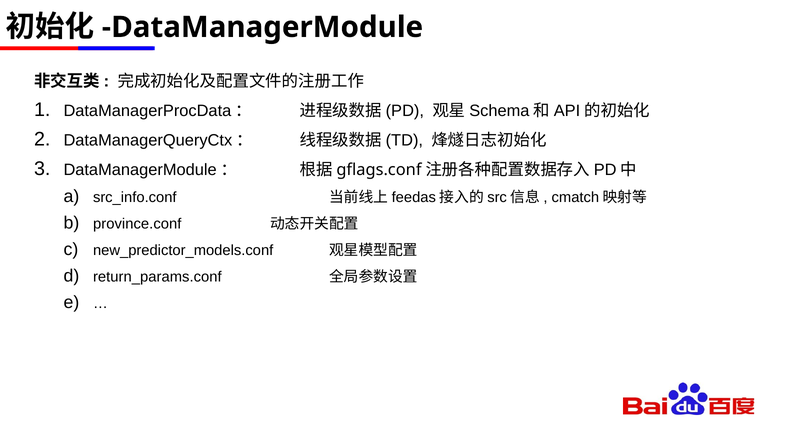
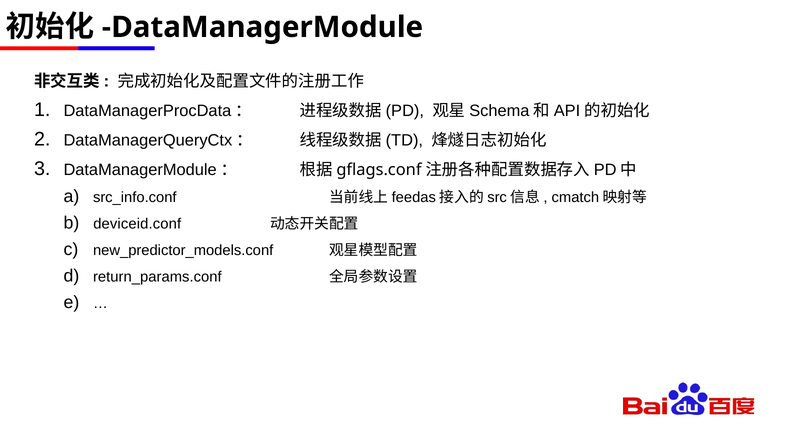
province.conf: province.conf -> deviceid.conf
